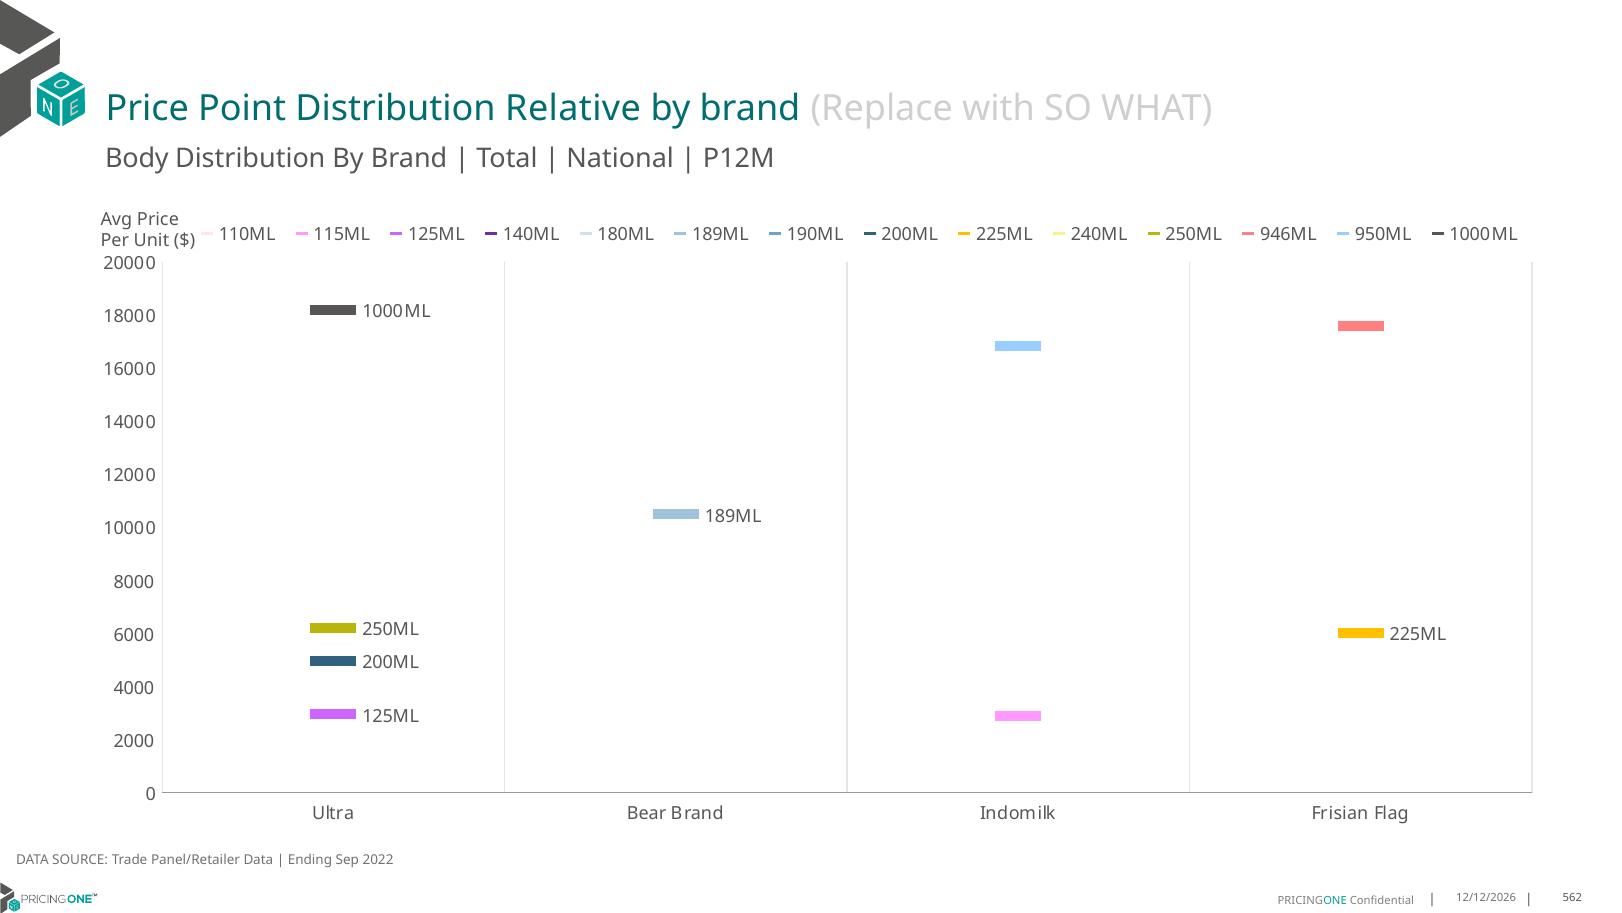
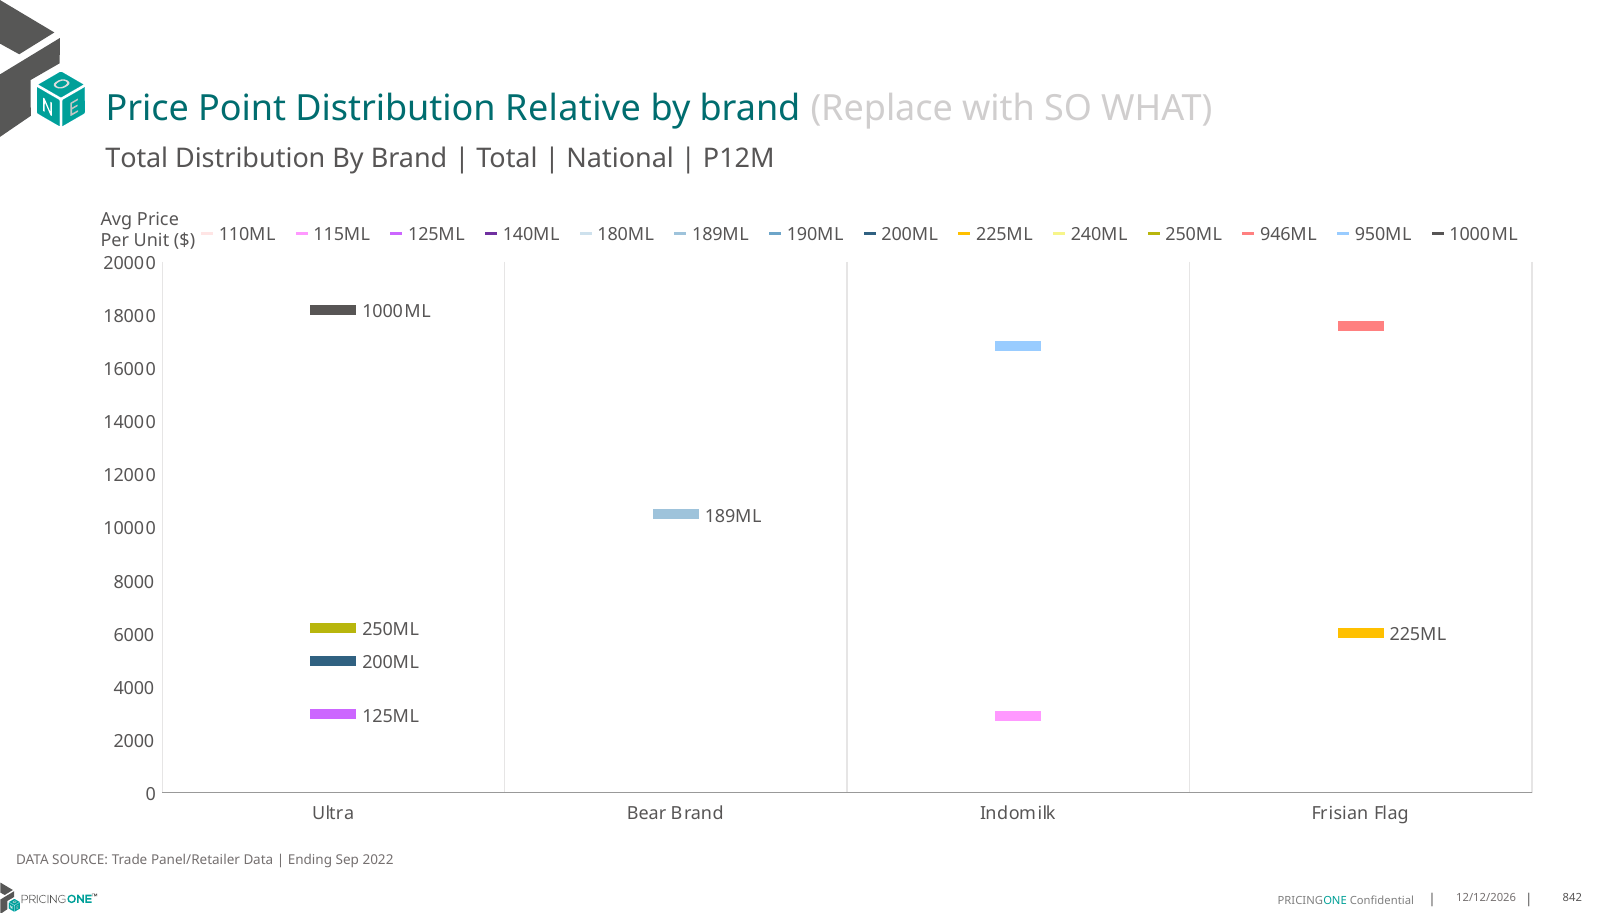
Body at (137, 158): Body -> Total
562: 562 -> 842
